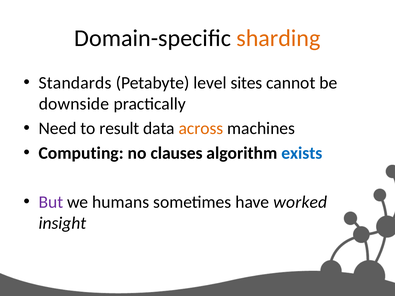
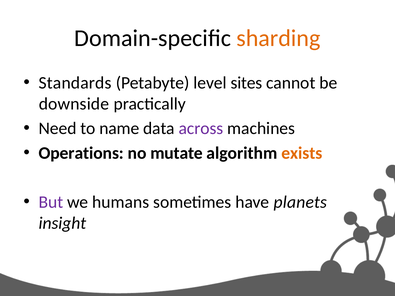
result: result -> name
across colour: orange -> purple
Computing: Computing -> Operations
clauses: clauses -> mutate
exists colour: blue -> orange
worked: worked -> planets
